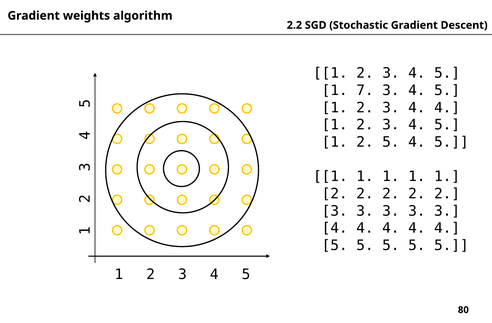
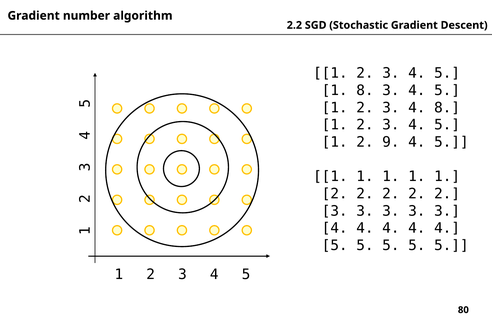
weights: weights -> number
1 7: 7 -> 8
2 3 4 4: 4 -> 8
2 5: 5 -> 9
